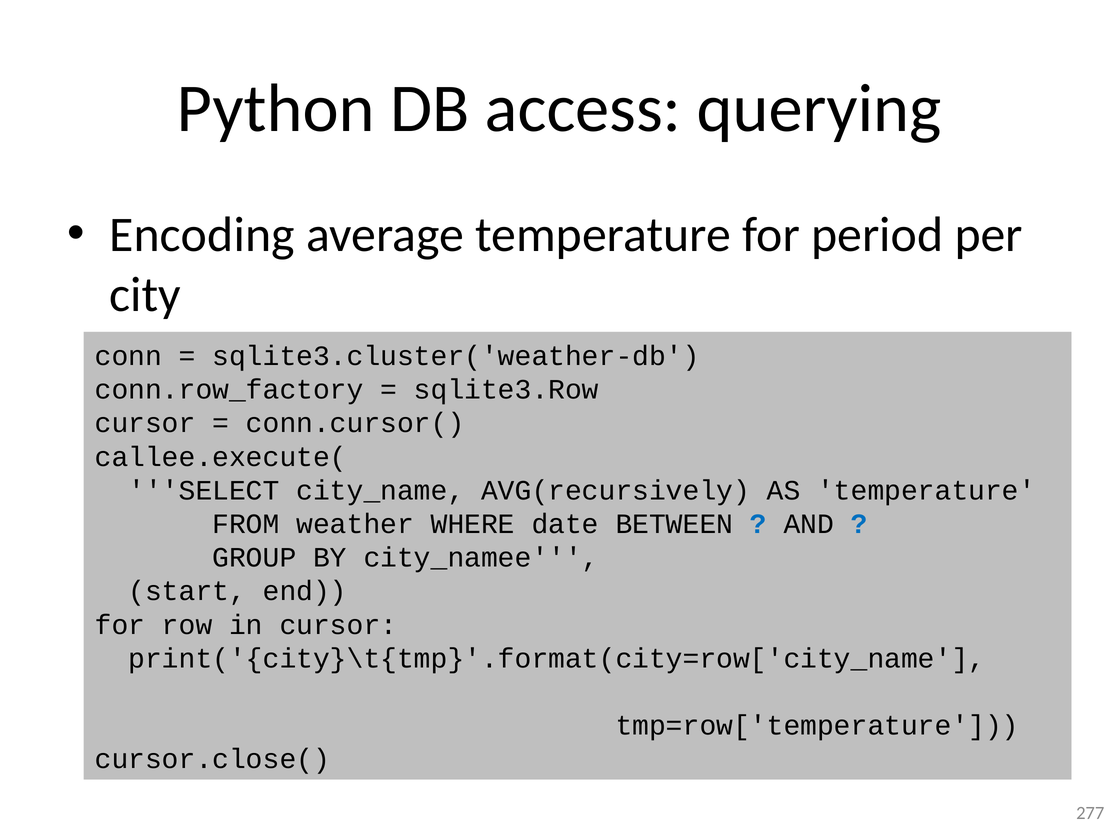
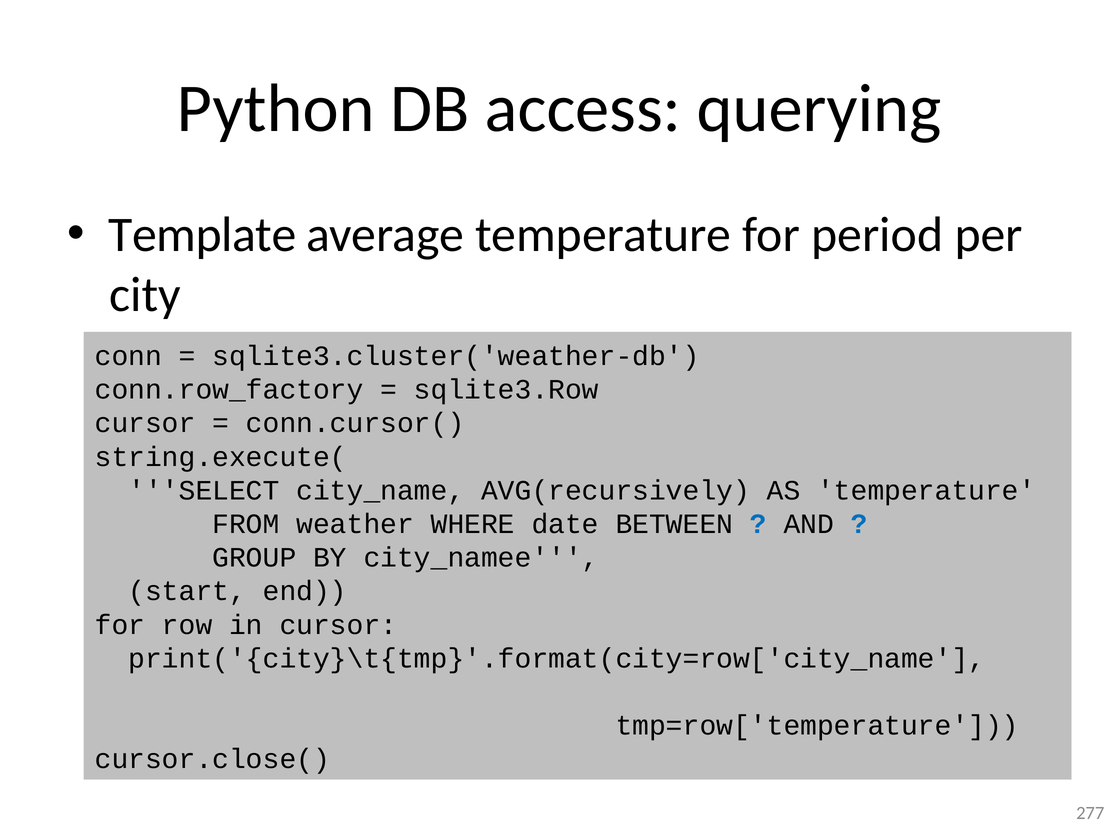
Encoding: Encoding -> Template
callee.execute(: callee.execute( -> string.execute(
